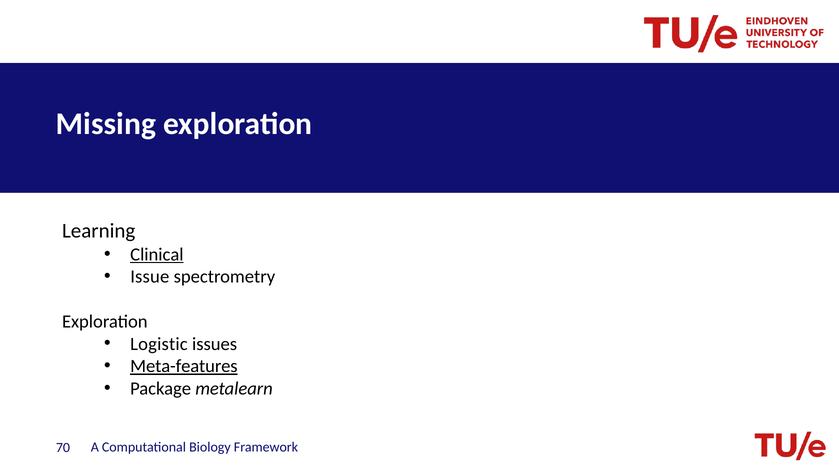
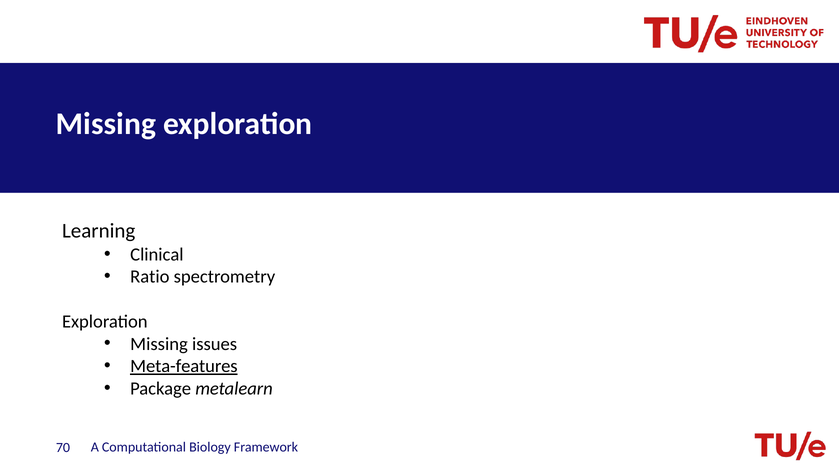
Clinical underline: present -> none
Issue: Issue -> Ratio
Logistic at (159, 344): Logistic -> Missing
